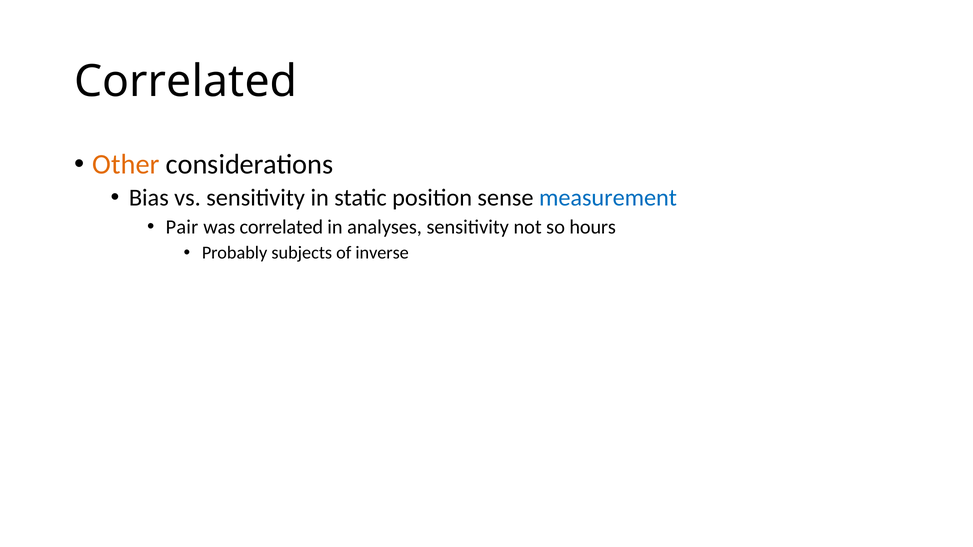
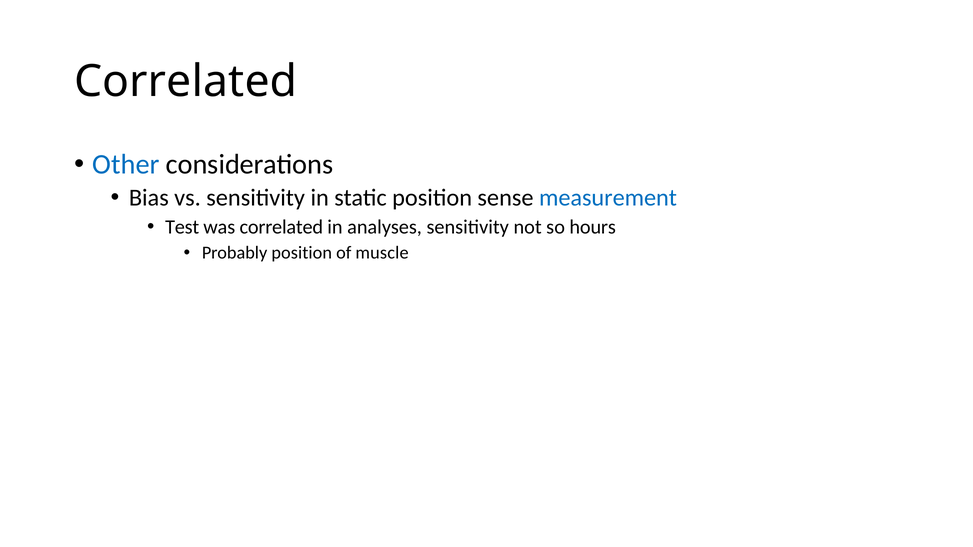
Other colour: orange -> blue
Pair: Pair -> Test
Probably subjects: subjects -> position
inverse: inverse -> muscle
